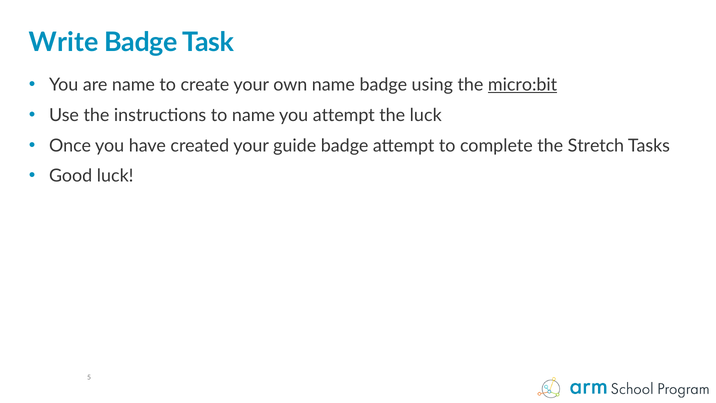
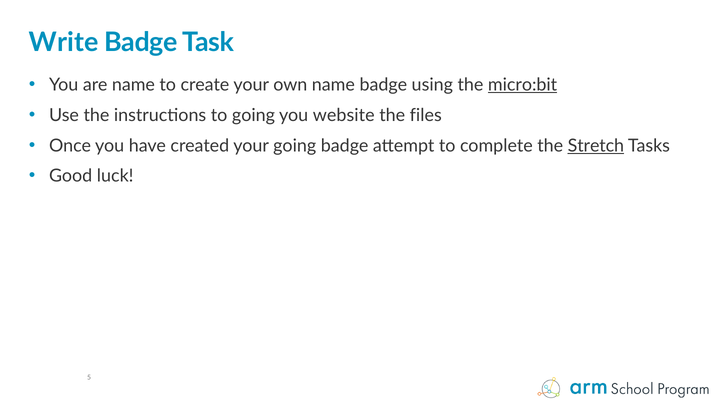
to name: name -> going
you attempt: attempt -> website
the luck: luck -> files
your guide: guide -> going
Stretch underline: none -> present
